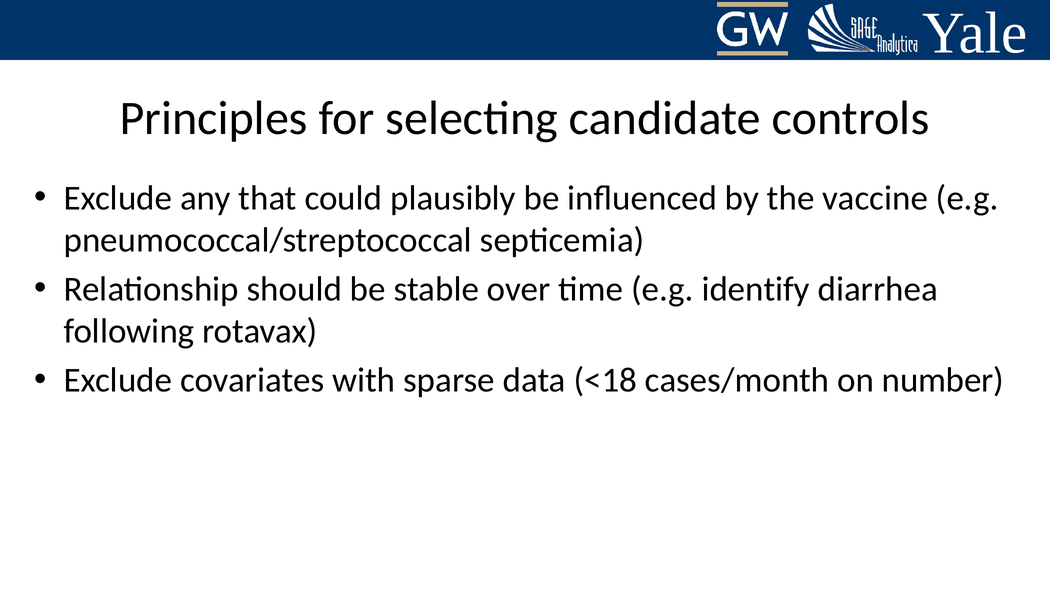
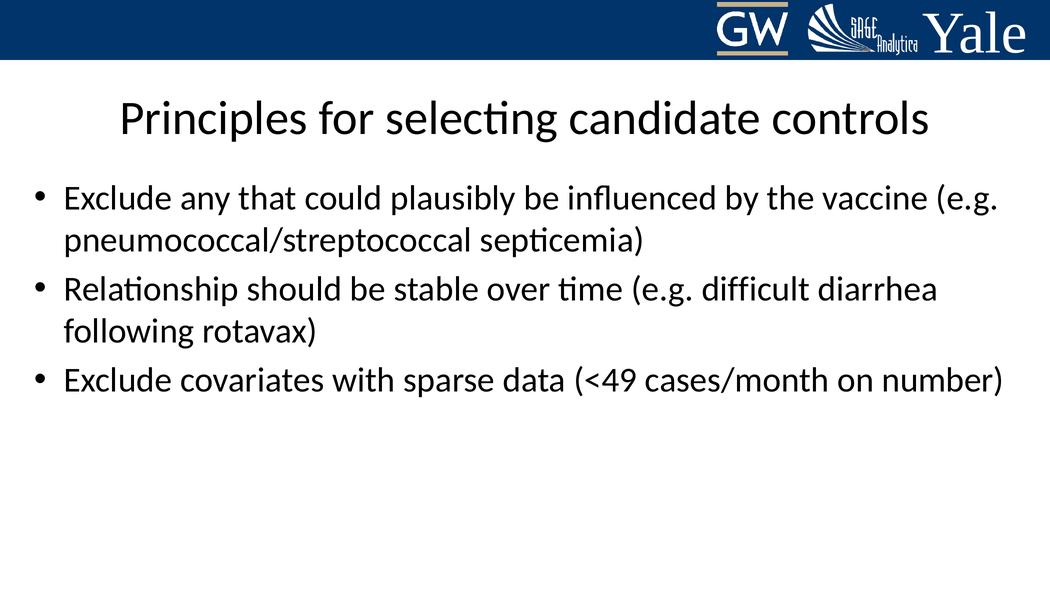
identify: identify -> difficult
<18: <18 -> <49
